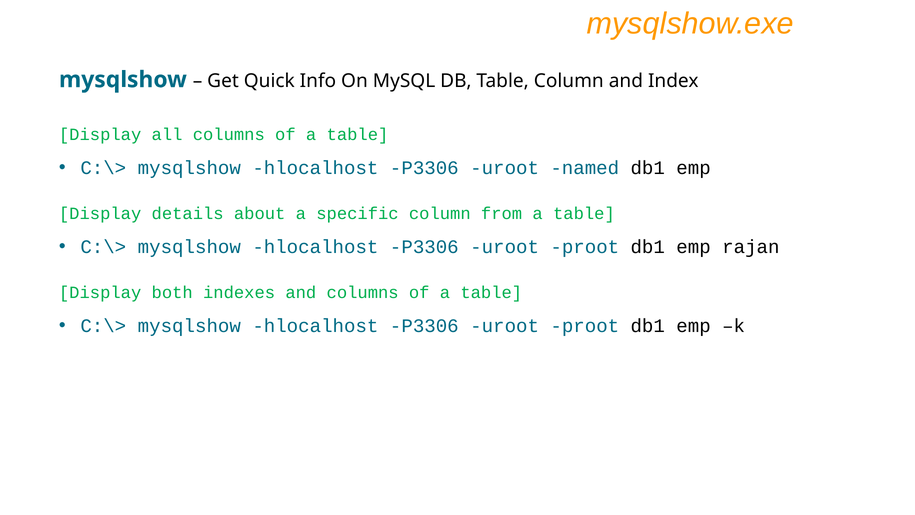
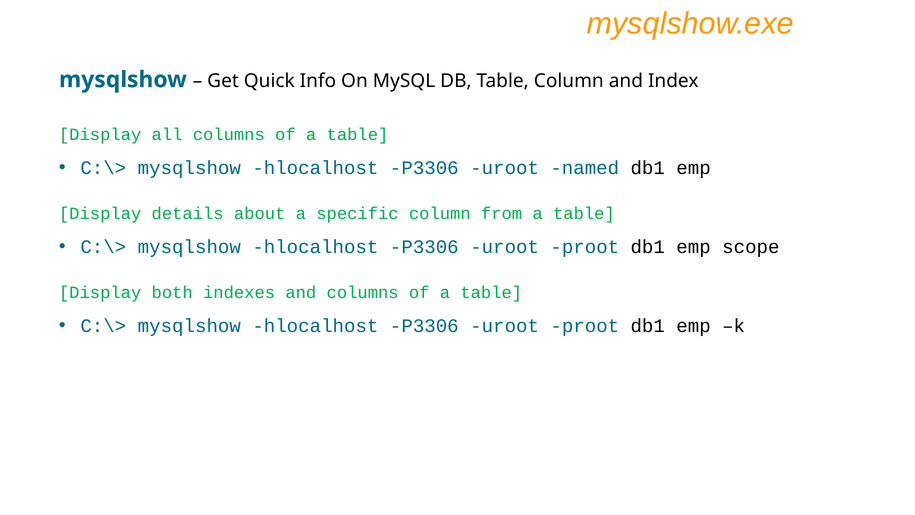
rajan: rajan -> scope
